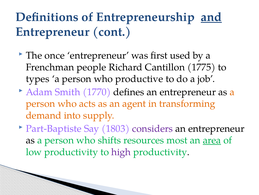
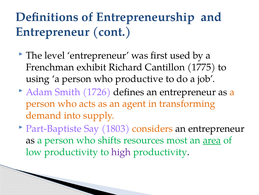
and underline: present -> none
once: once -> level
people: people -> exhibit
types: types -> using
1770: 1770 -> 1726
considers colour: purple -> orange
